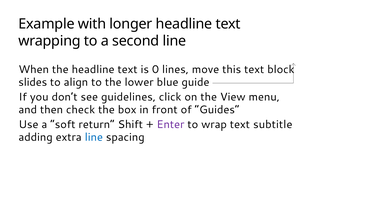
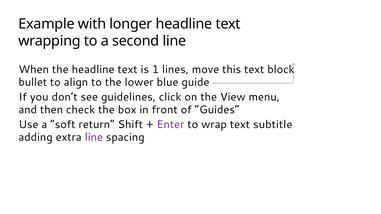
0: 0 -> 1
slides: slides -> bullet
line at (94, 137) colour: blue -> purple
